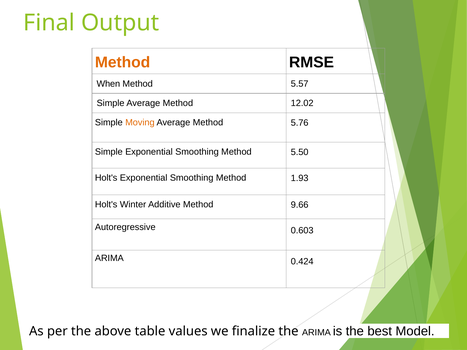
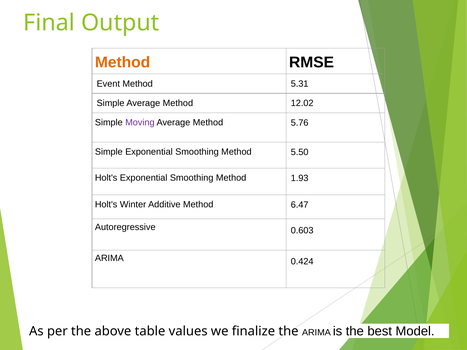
When: When -> Event
5.57: 5.57 -> 5.31
Moving colour: orange -> purple
9.66: 9.66 -> 6.47
